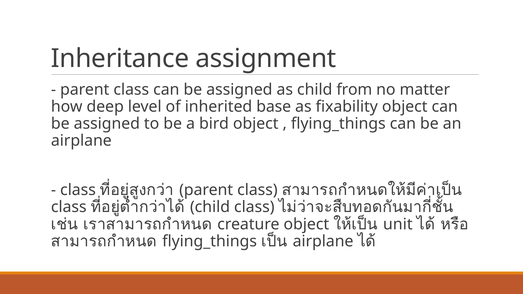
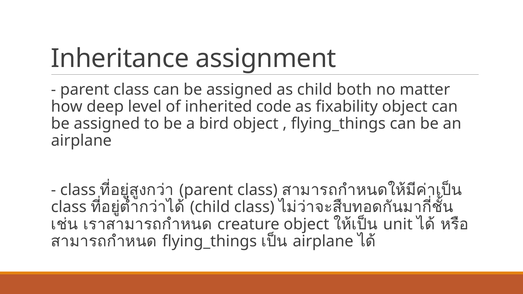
from: from -> both
base: base -> code
